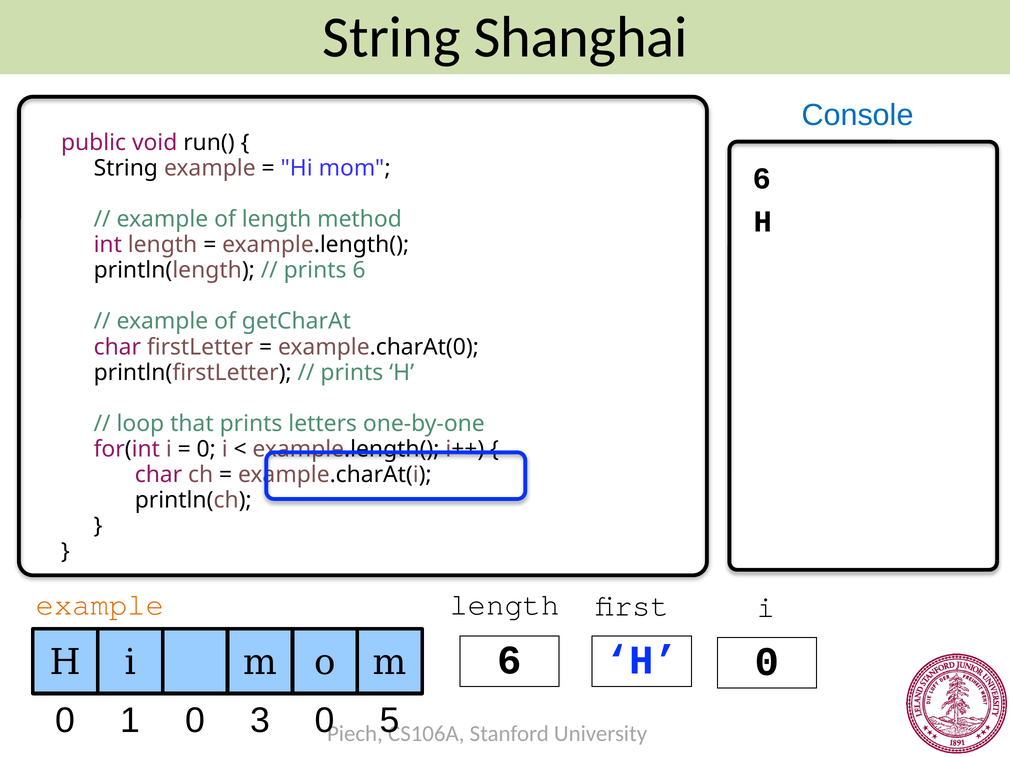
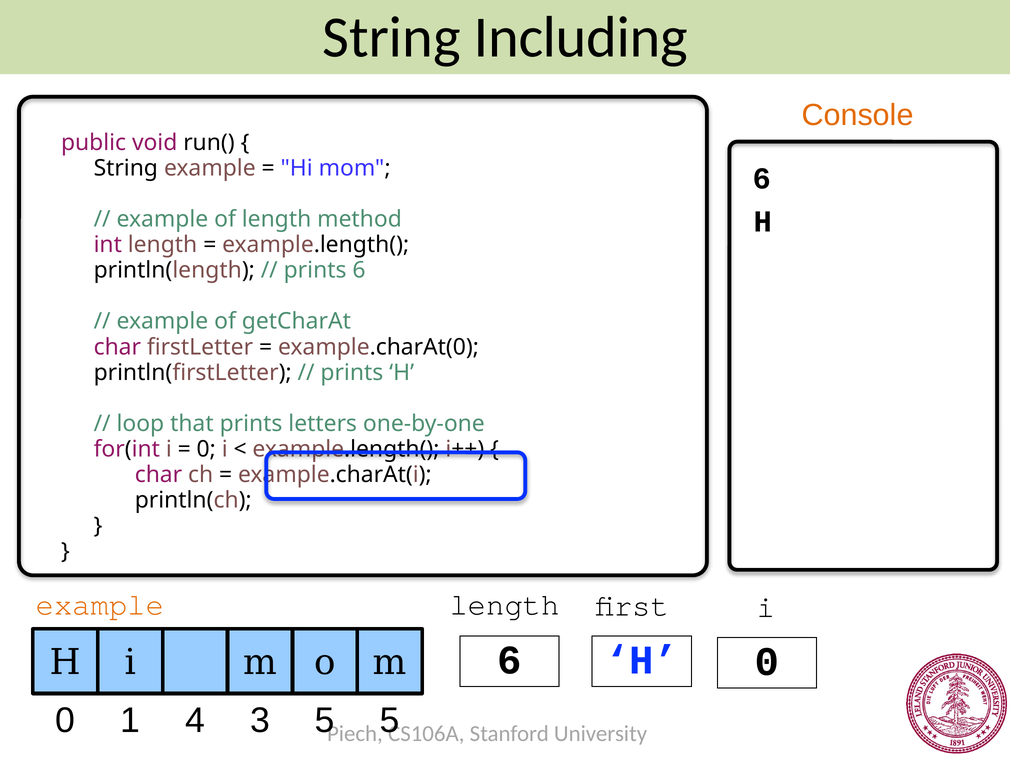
Shanghai: Shanghai -> Including
Console colour: blue -> orange
1 0: 0 -> 4
3 0: 0 -> 5
